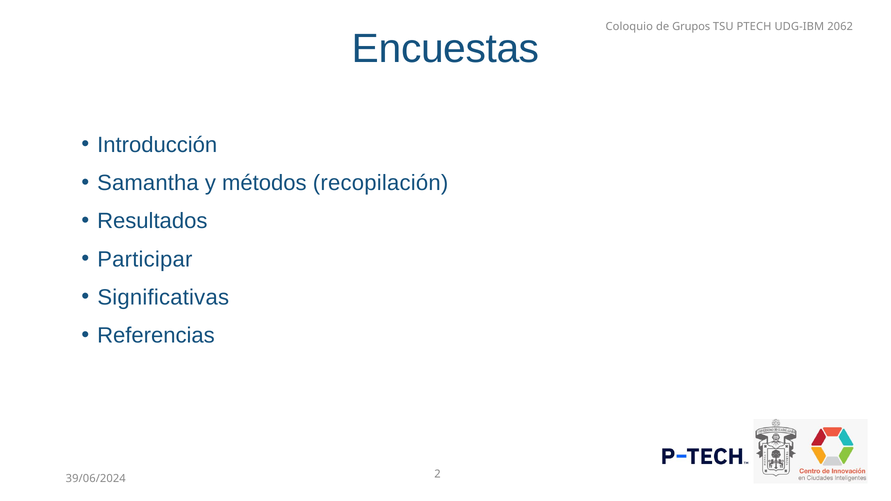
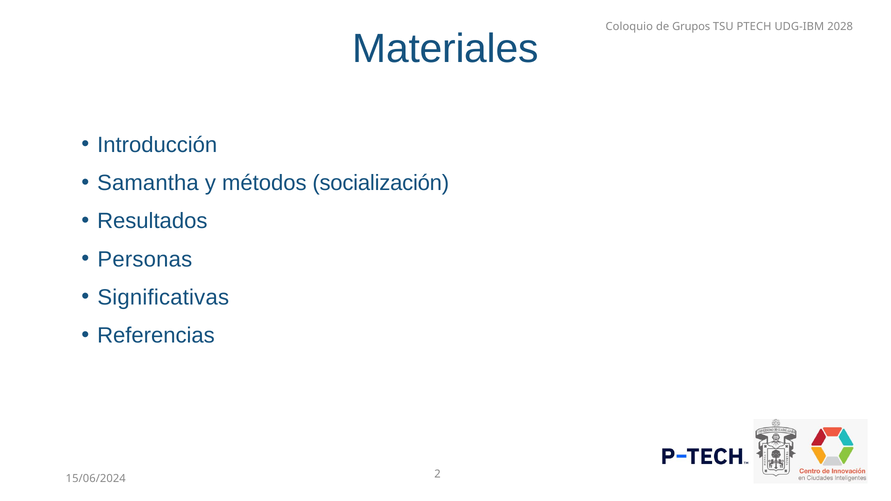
2062: 2062 -> 2028
Encuestas: Encuestas -> Materiales
recopilación: recopilación -> socialización
Participar: Participar -> Personas
39/06/2024: 39/06/2024 -> 15/06/2024
